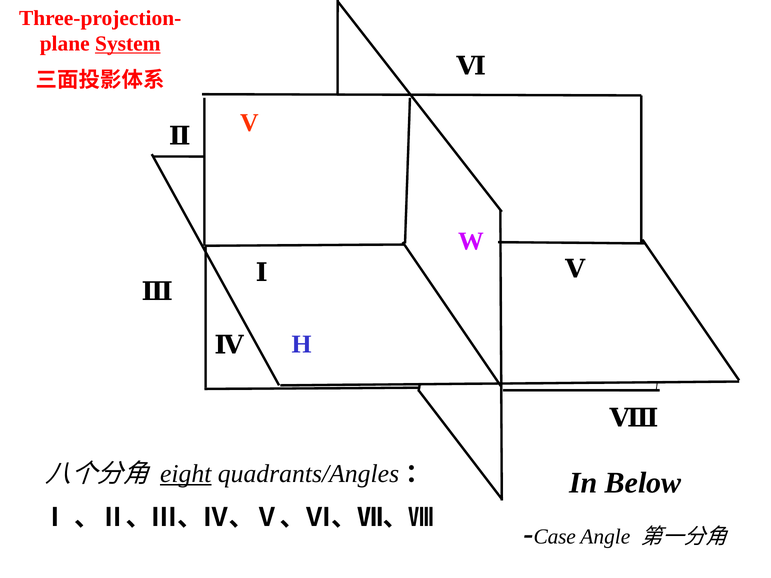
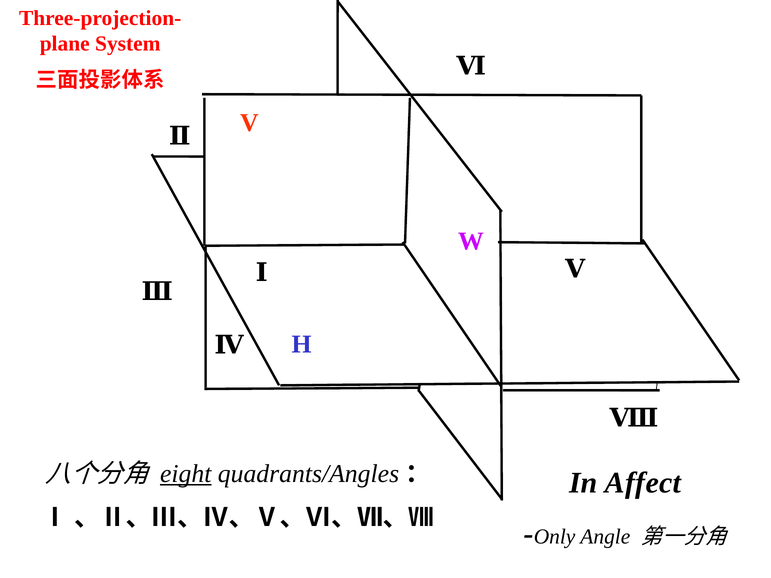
System underline: present -> none
Below: Below -> Affect
Case: Case -> Only
